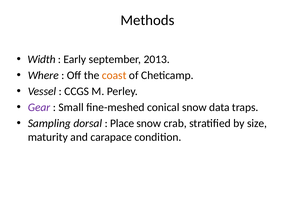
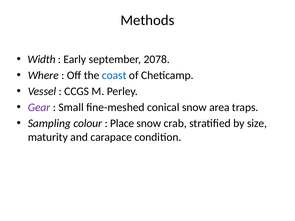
2013: 2013 -> 2078
coast colour: orange -> blue
data: data -> area
dorsal: dorsal -> colour
